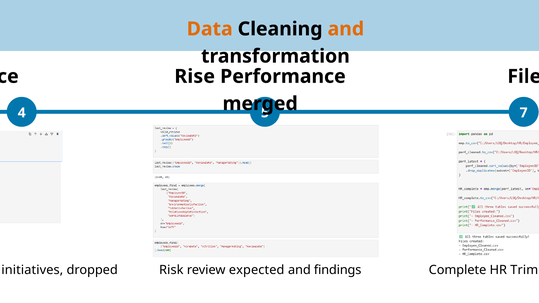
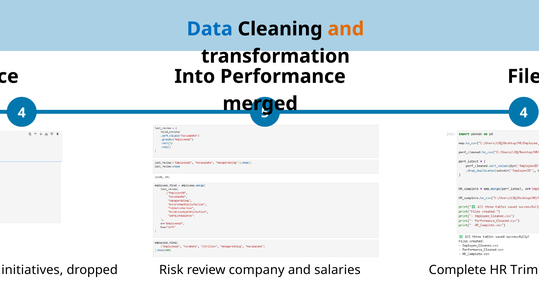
Data colour: orange -> blue
Rise: Rise -> Into
4 7: 7 -> 4
expected: expected -> company
findings: findings -> salaries
